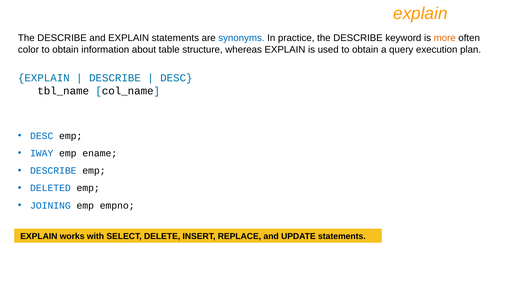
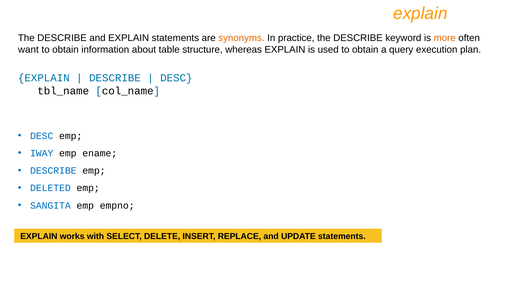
synonyms colour: blue -> orange
color: color -> want
JOINING: JOINING -> SANGITA
